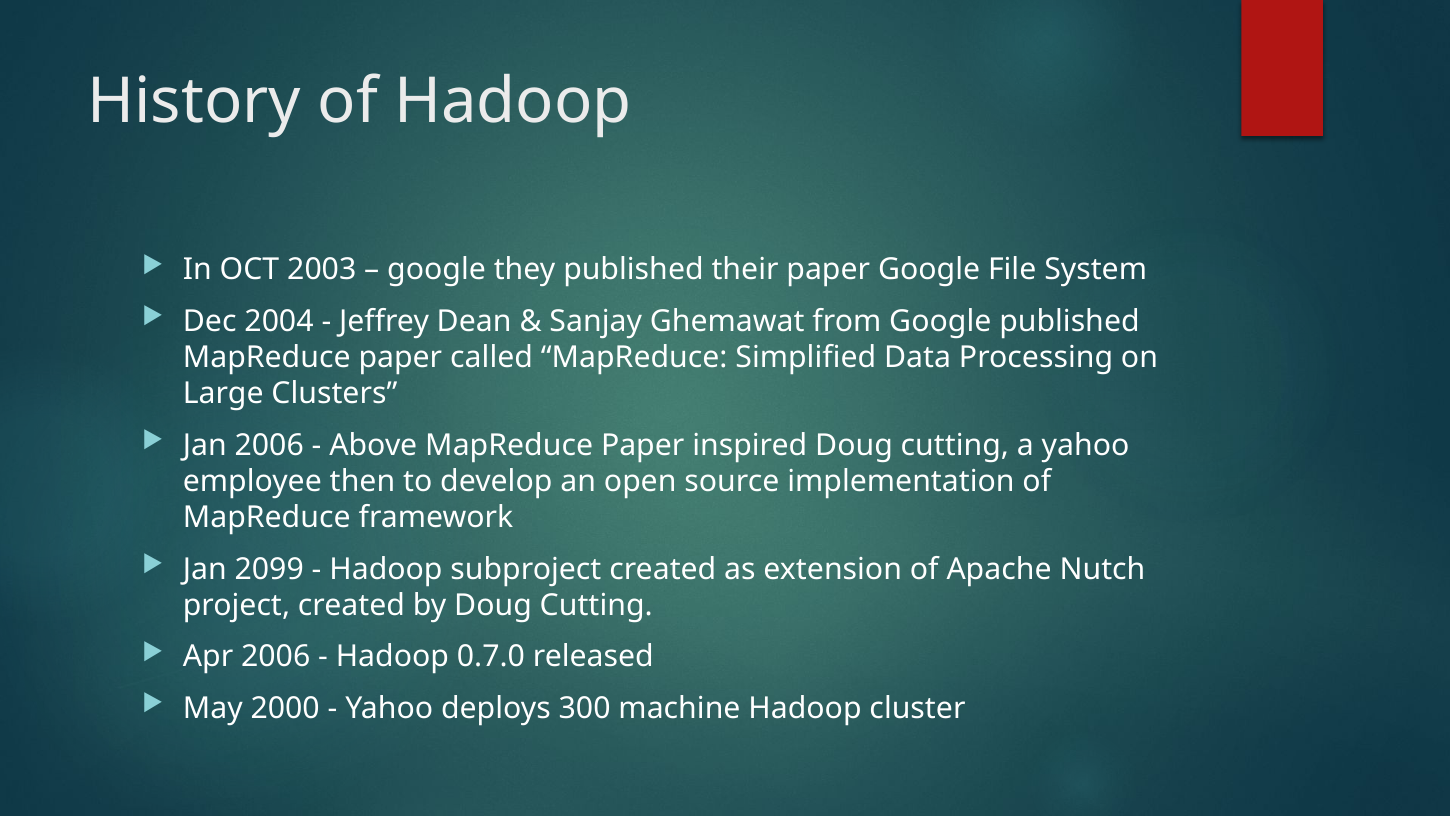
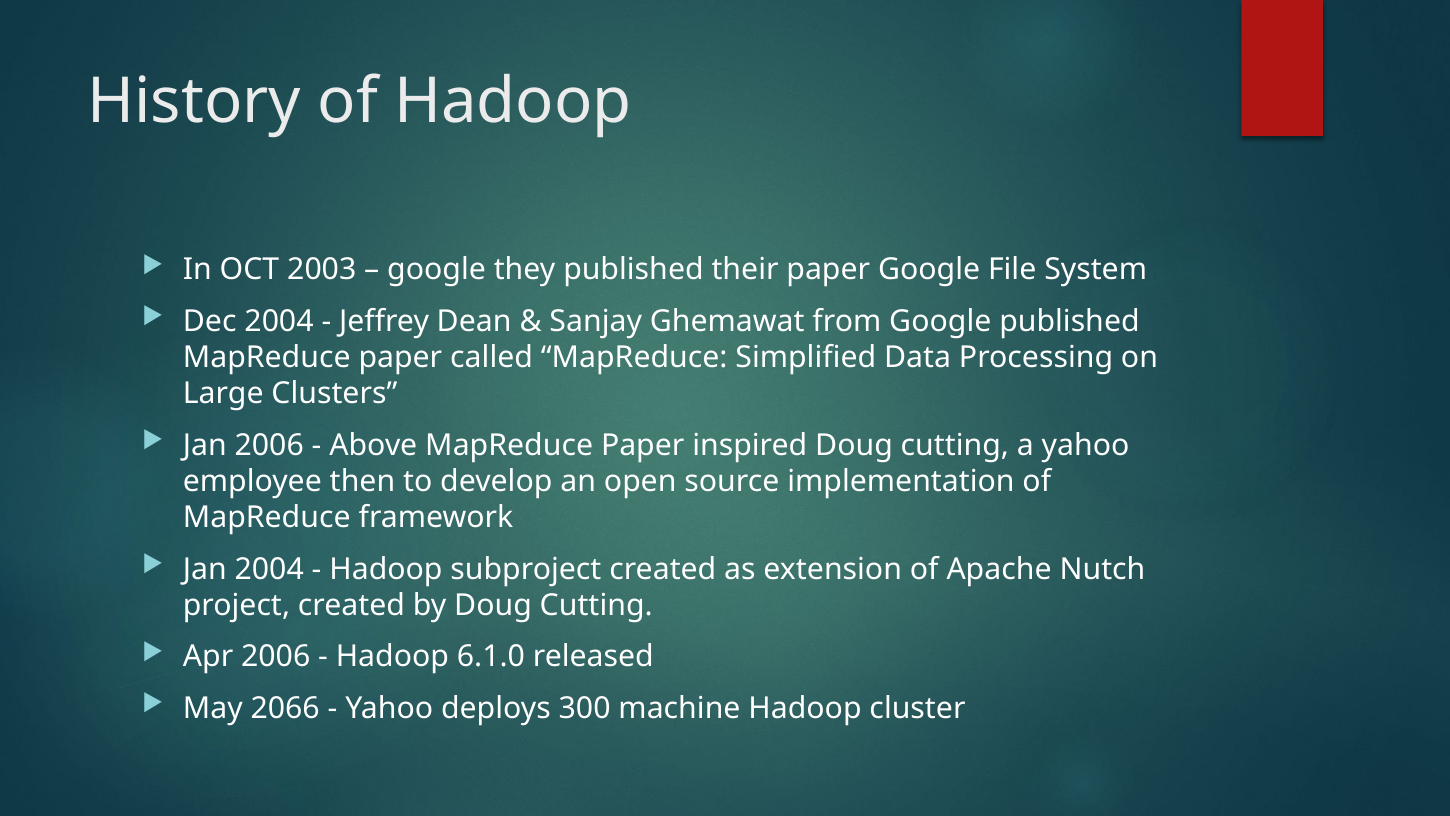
Jan 2099: 2099 -> 2004
0.7.0: 0.7.0 -> 6.1.0
2000: 2000 -> 2066
